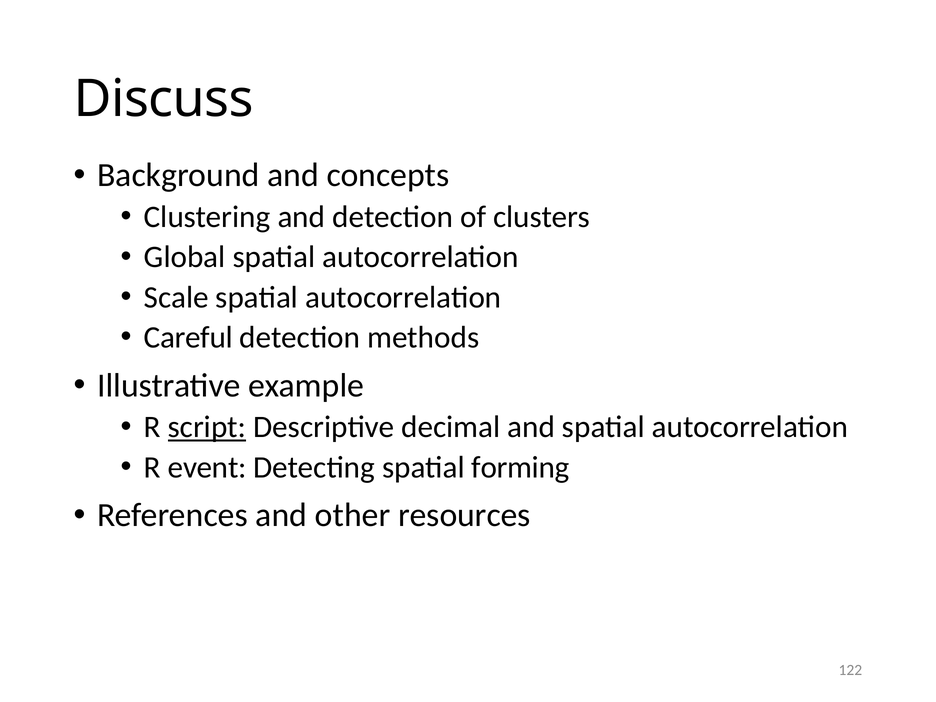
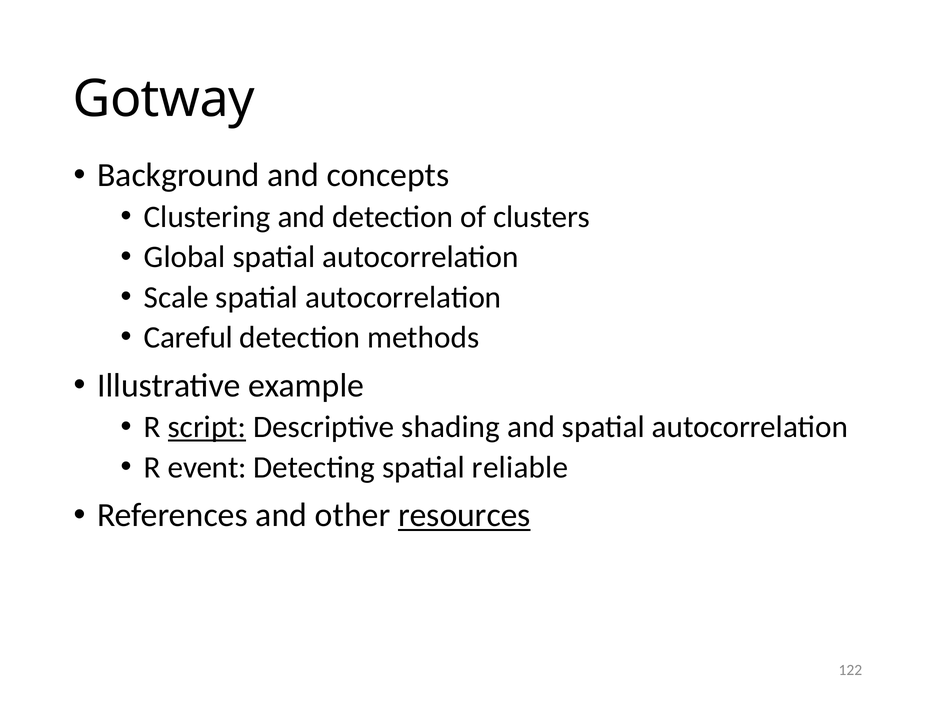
Discuss: Discuss -> Gotway
decimal: decimal -> shading
forming: forming -> reliable
resources underline: none -> present
